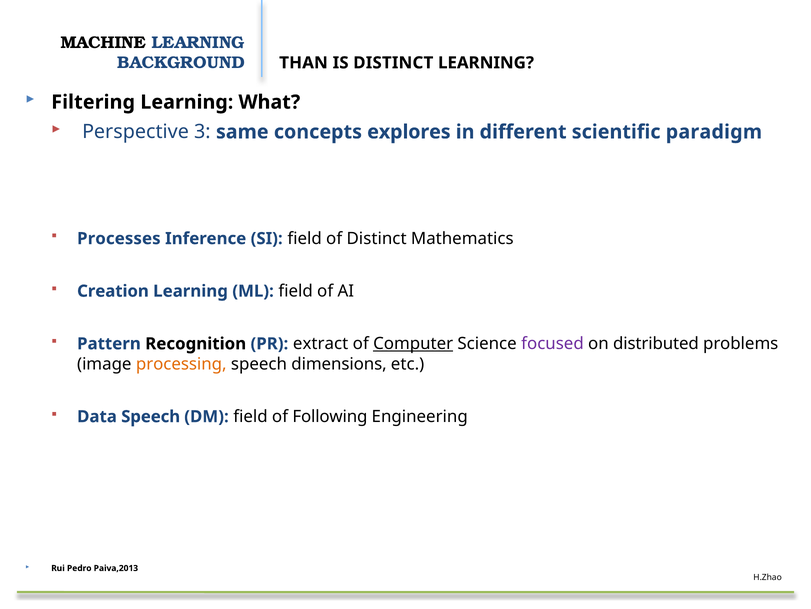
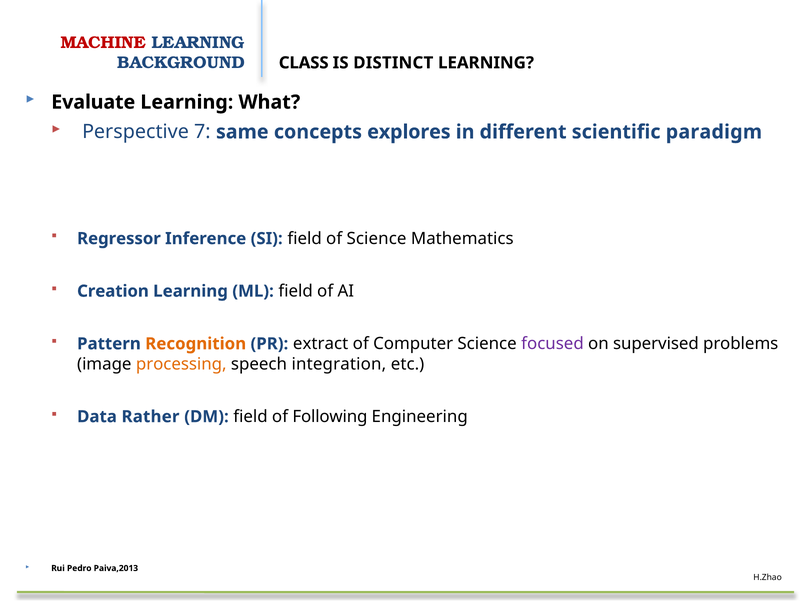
MACHINE colour: black -> red
THAN: THAN -> CLASS
Filtering: Filtering -> Evaluate
3: 3 -> 7
Processes: Processes -> Regressor
of Distinct: Distinct -> Science
Recognition colour: black -> orange
Computer underline: present -> none
distributed: distributed -> supervised
dimensions: dimensions -> integration
Data Speech: Speech -> Rather
